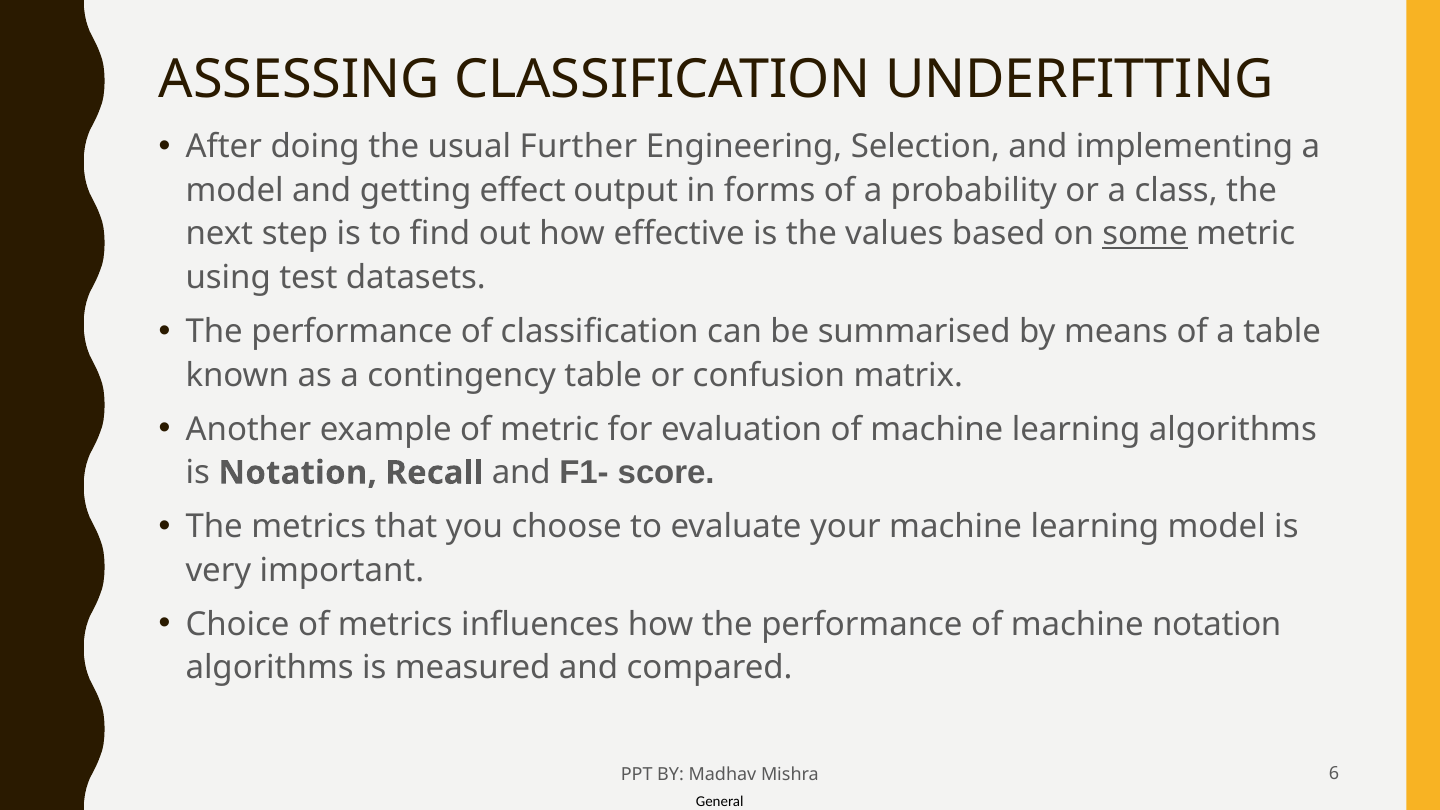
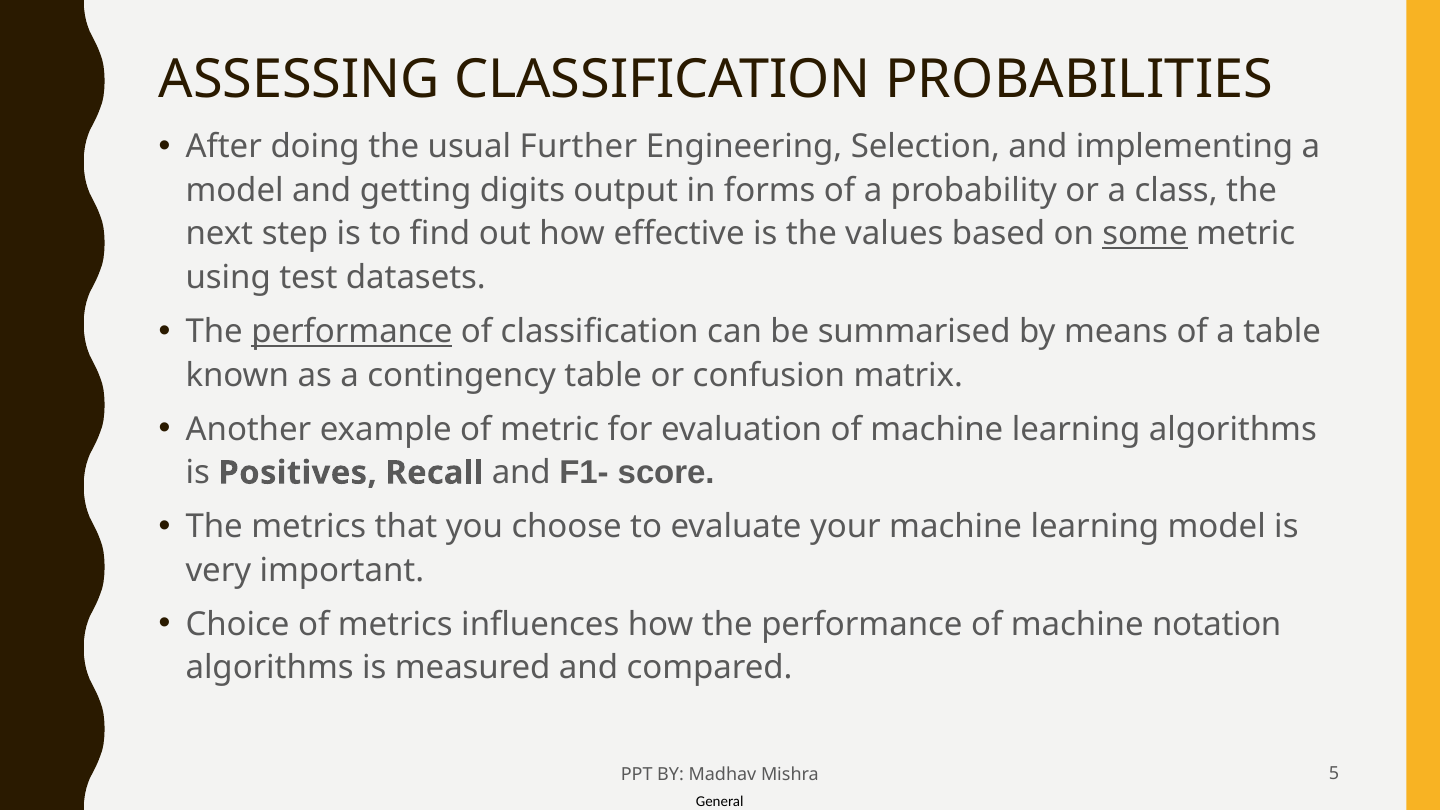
UNDERFITTING: UNDERFITTING -> PROBABILITIES
effect: effect -> digits
performance at (352, 332) underline: none -> present
is Notation: Notation -> Positives
6: 6 -> 5
